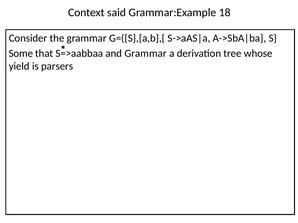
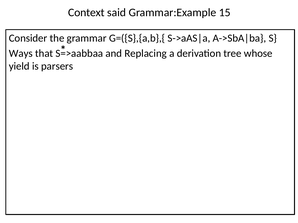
18: 18 -> 15
Some: Some -> Ways
and Grammar: Grammar -> Replacing
